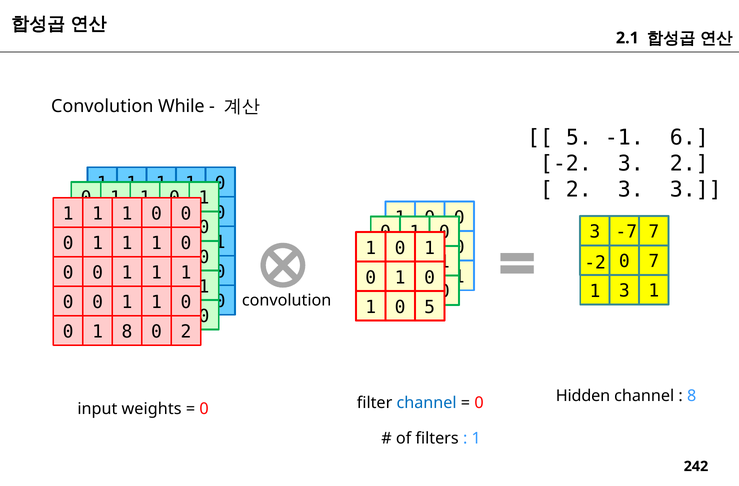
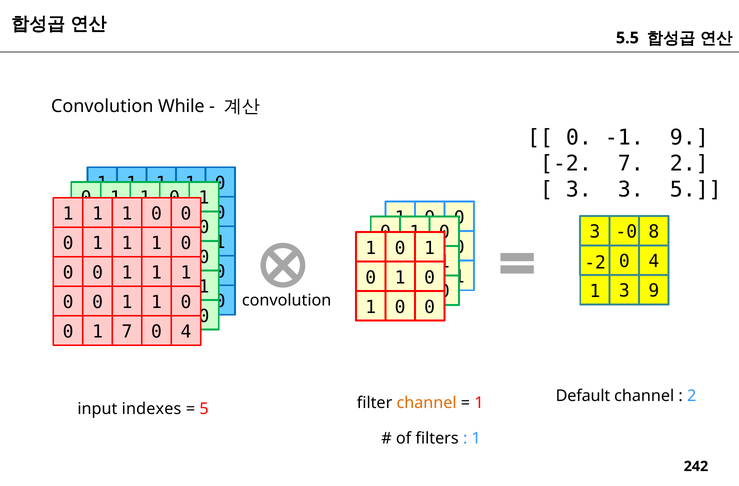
2.1: 2.1 -> 5.5
5 at (579, 137): 5 -> 0
-1 6: 6 -> 9
-2 3: 3 -> 7
2 at (579, 189): 2 -> 3
3 3: 3 -> 5
-7: -7 -> -0
3 7: 7 -> 8
7 at (654, 261): 7 -> 4
3 1: 1 -> 9
5 at (430, 307): 5 -> 0
1 8: 8 -> 7
2 at (186, 331): 2 -> 4
Hidden: Hidden -> Default
8 at (692, 395): 8 -> 2
channel at (427, 402) colour: blue -> orange
0 at (479, 402): 0 -> 1
weights: weights -> indexes
0 at (204, 408): 0 -> 5
